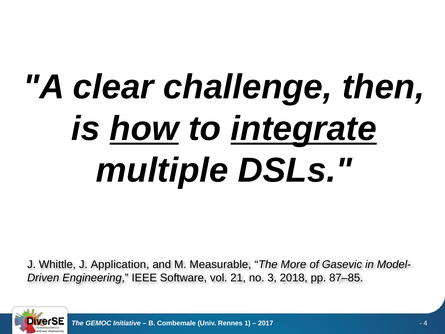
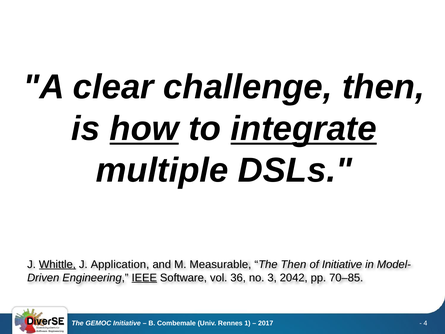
Whittle underline: none -> present
The More: More -> Then
of Gasevic: Gasevic -> Initiative
IEEE underline: none -> present
21: 21 -> 36
2018: 2018 -> 2042
87–85: 87–85 -> 70–85
